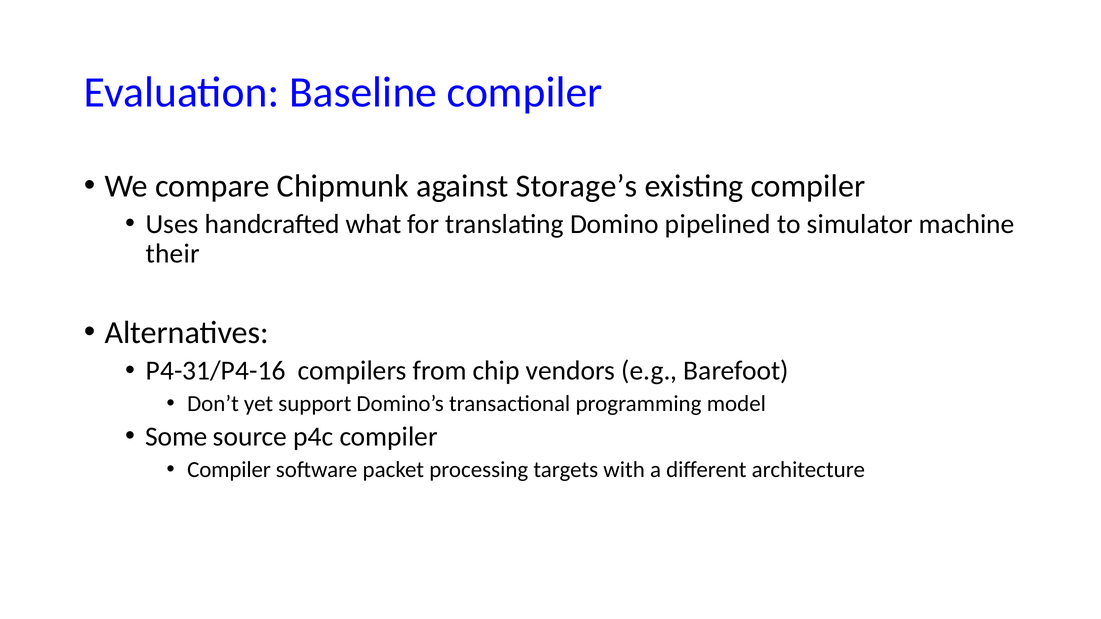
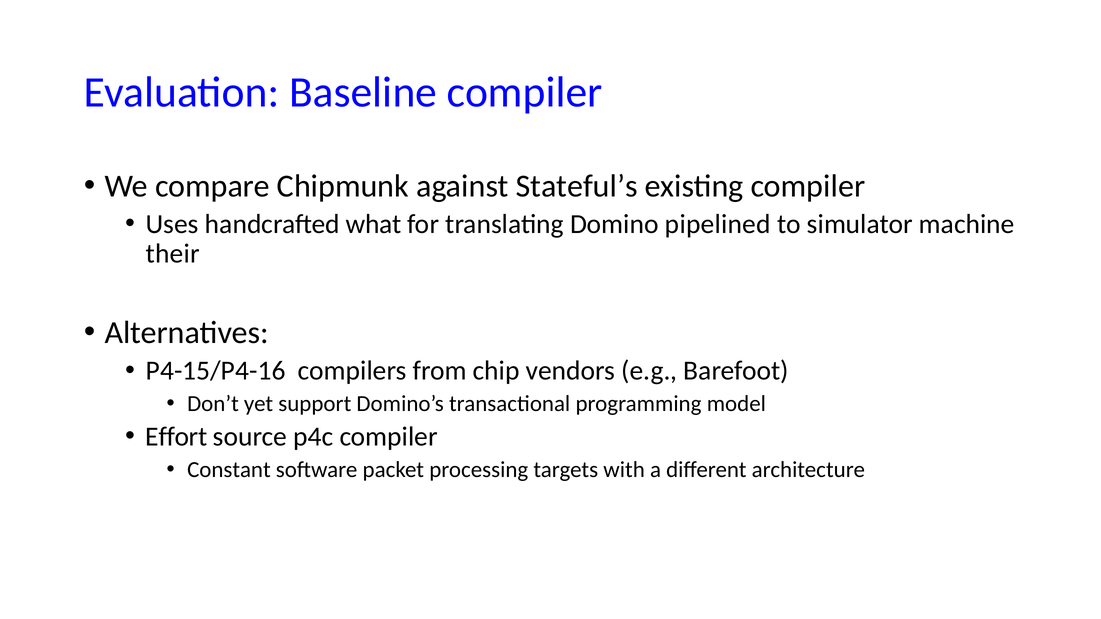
Storage’s: Storage’s -> Stateful’s
P4-31/P4-16: P4-31/P4-16 -> P4-15/P4-16
Some: Some -> Effort
Compiler at (229, 470): Compiler -> Constant
